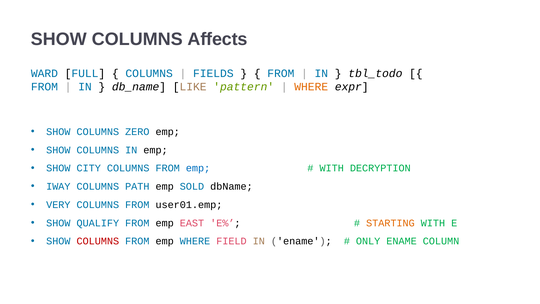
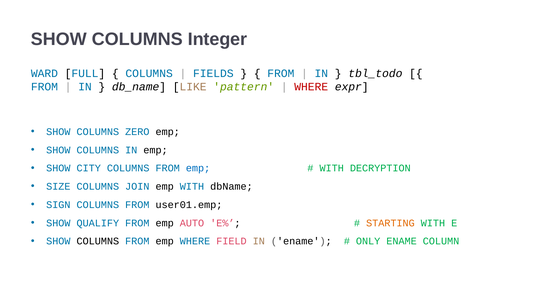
Affects: Affects -> Integer
WHERE at (311, 87) colour: orange -> red
IWAY: IWAY -> SIZE
PATH: PATH -> JOIN
emp SOLD: SOLD -> WITH
VERY: VERY -> SIGN
EAST: EAST -> AUTO
COLUMNS at (98, 241) colour: red -> black
